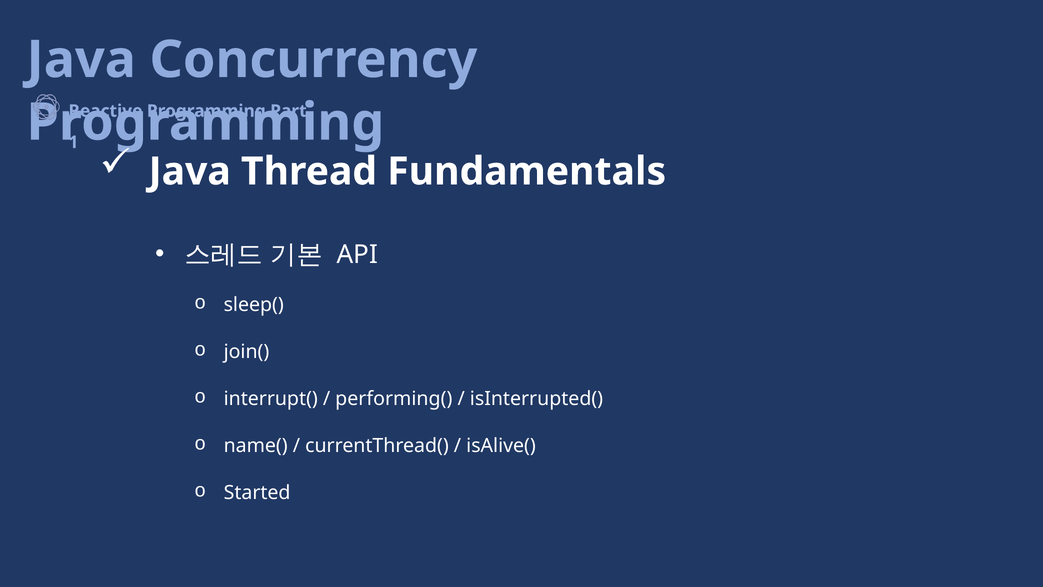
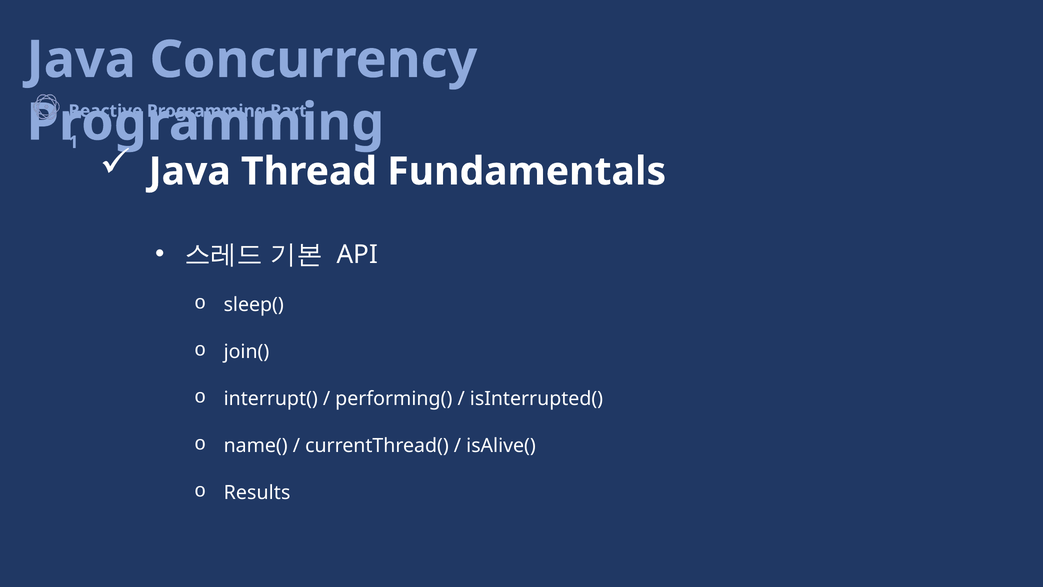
Started: Started -> Results
